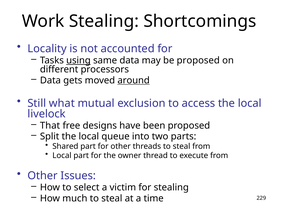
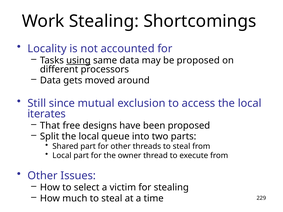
around underline: present -> none
what: what -> since
livelock: livelock -> iterates
